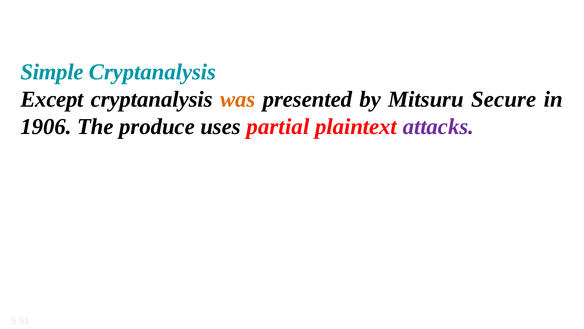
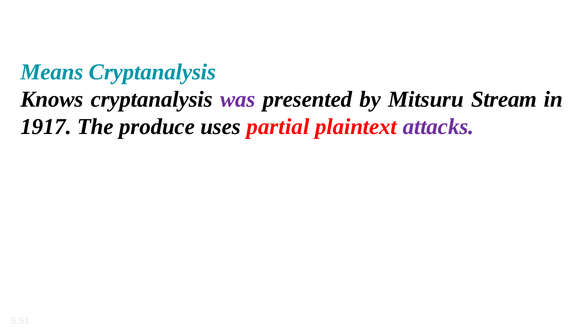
Simple: Simple -> Means
Except: Except -> Knows
was colour: orange -> purple
Secure: Secure -> Stream
1906: 1906 -> 1917
